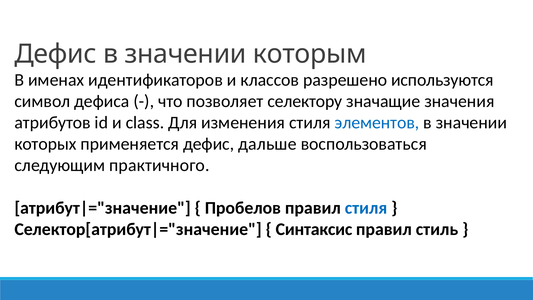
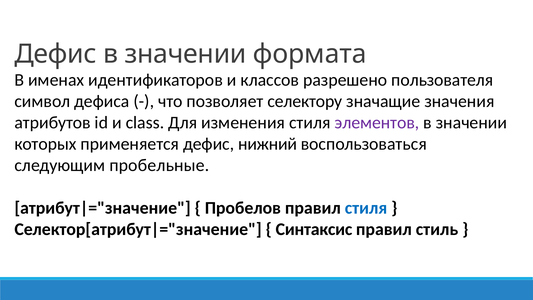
которым: которым -> формата
используются: используются -> пользователя
элементов colour: blue -> purple
дальше: дальше -> нижний
практичного: практичного -> пробельные
